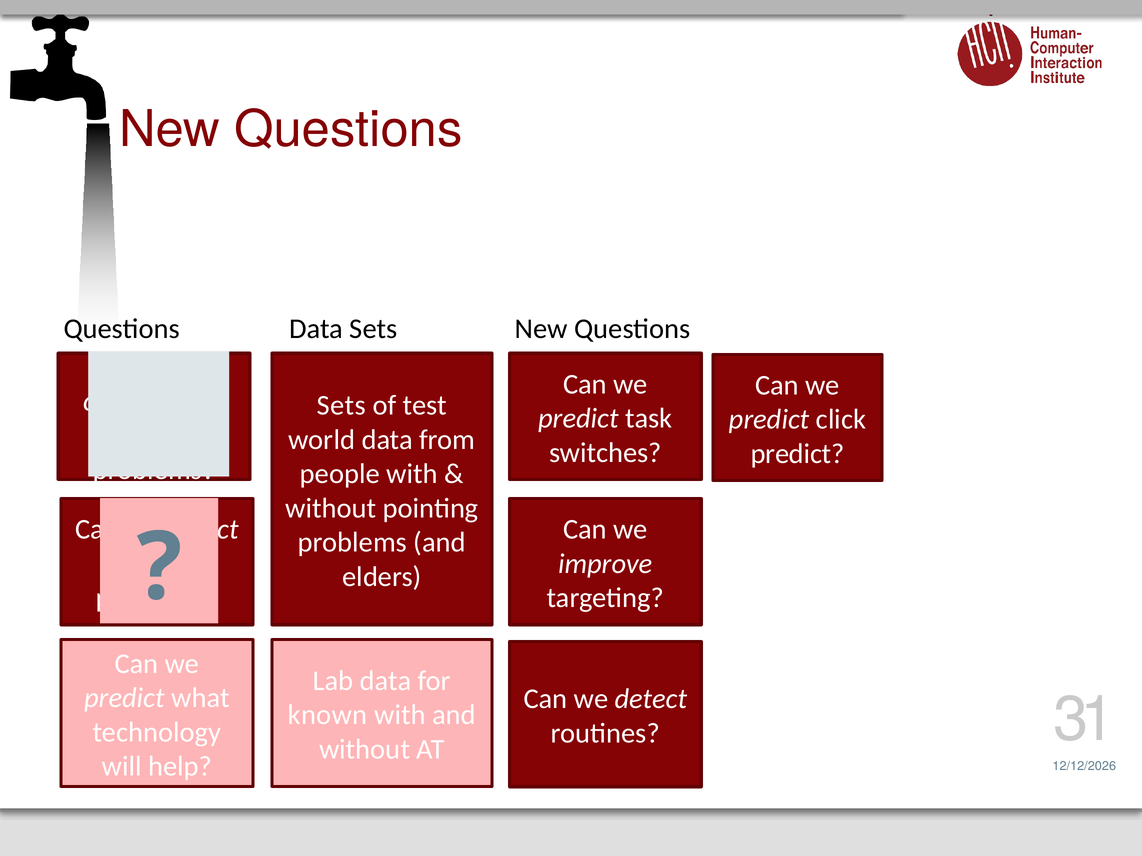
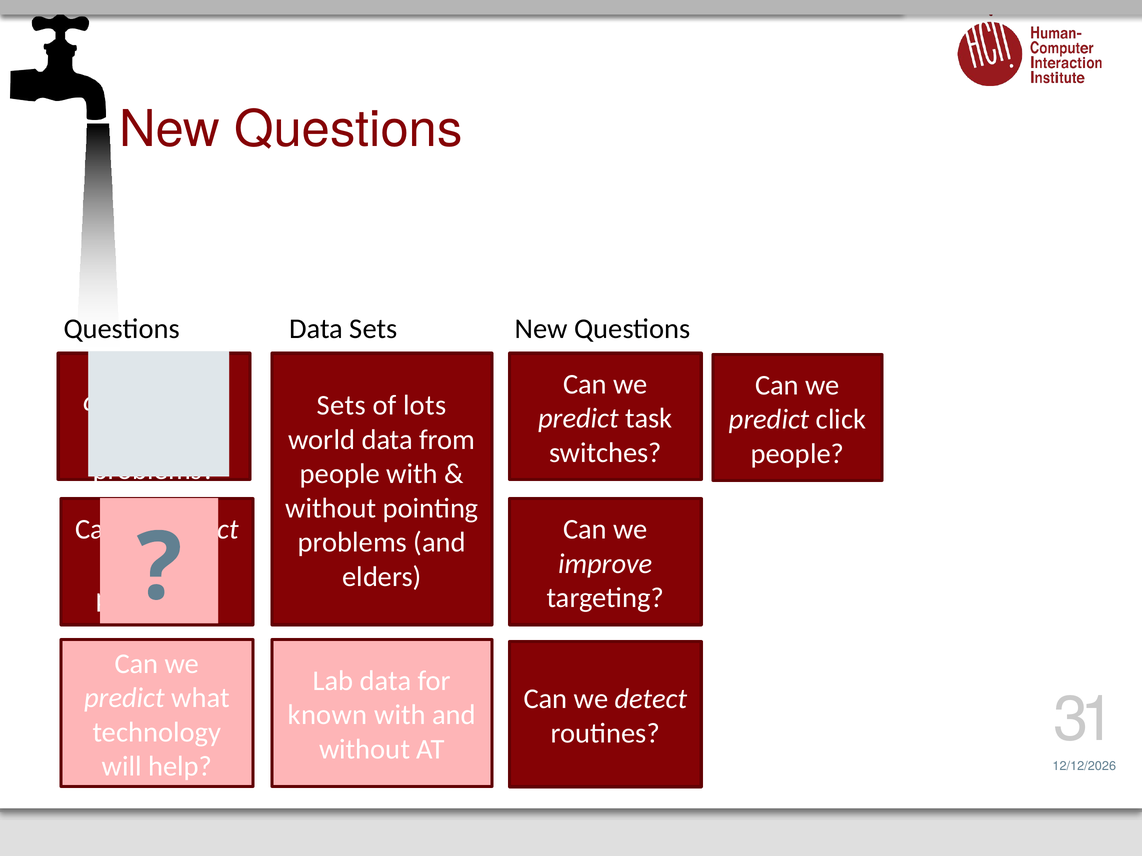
test: test -> lots
predict at (797, 454): predict -> people
